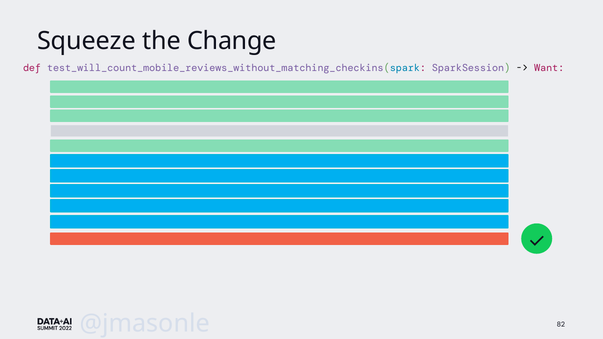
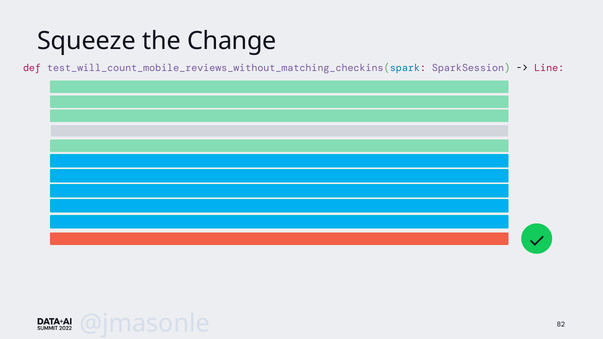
Want: Want -> Line
